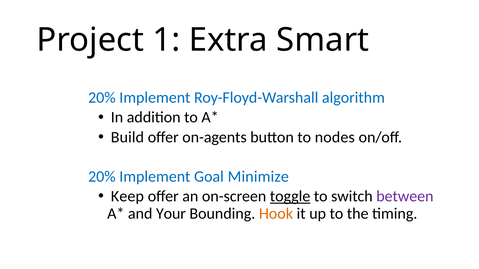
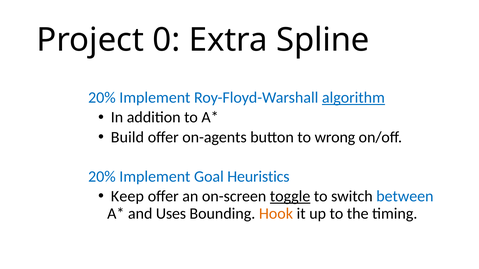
1: 1 -> 0
Smart: Smart -> Spline
algorithm underline: none -> present
nodes: nodes -> wrong
Minimize: Minimize -> Heuristics
between colour: purple -> blue
Your: Your -> Uses
